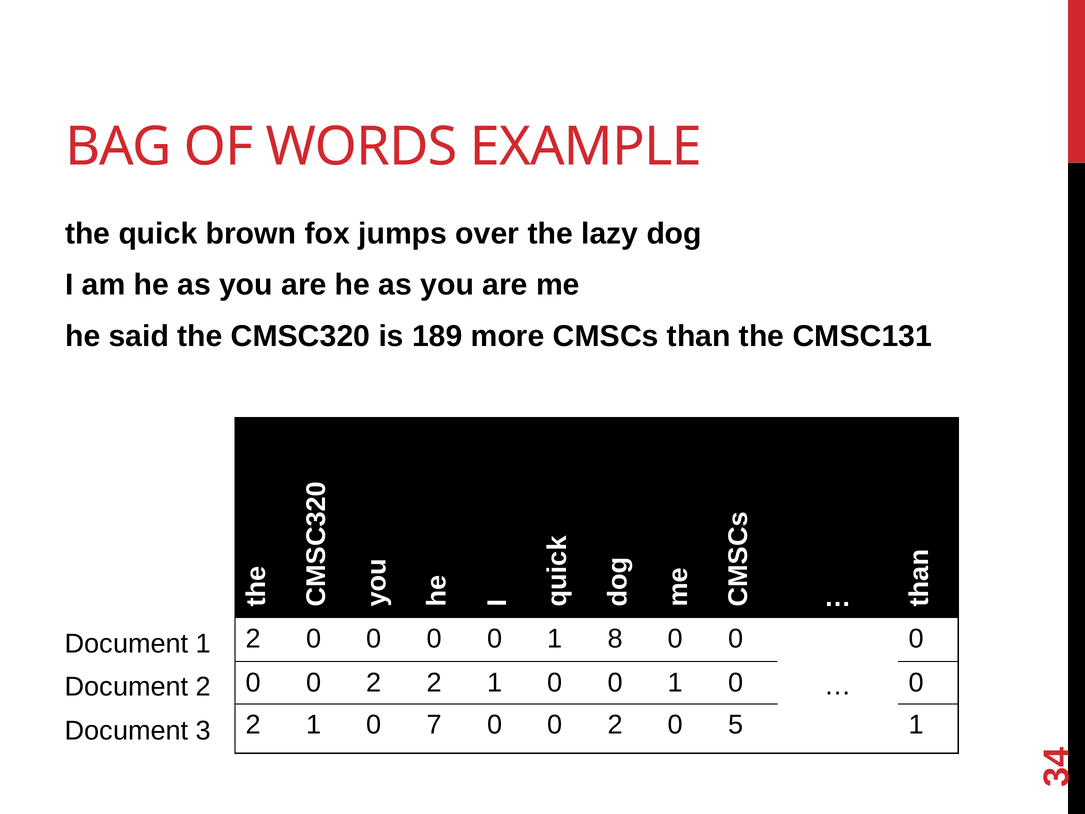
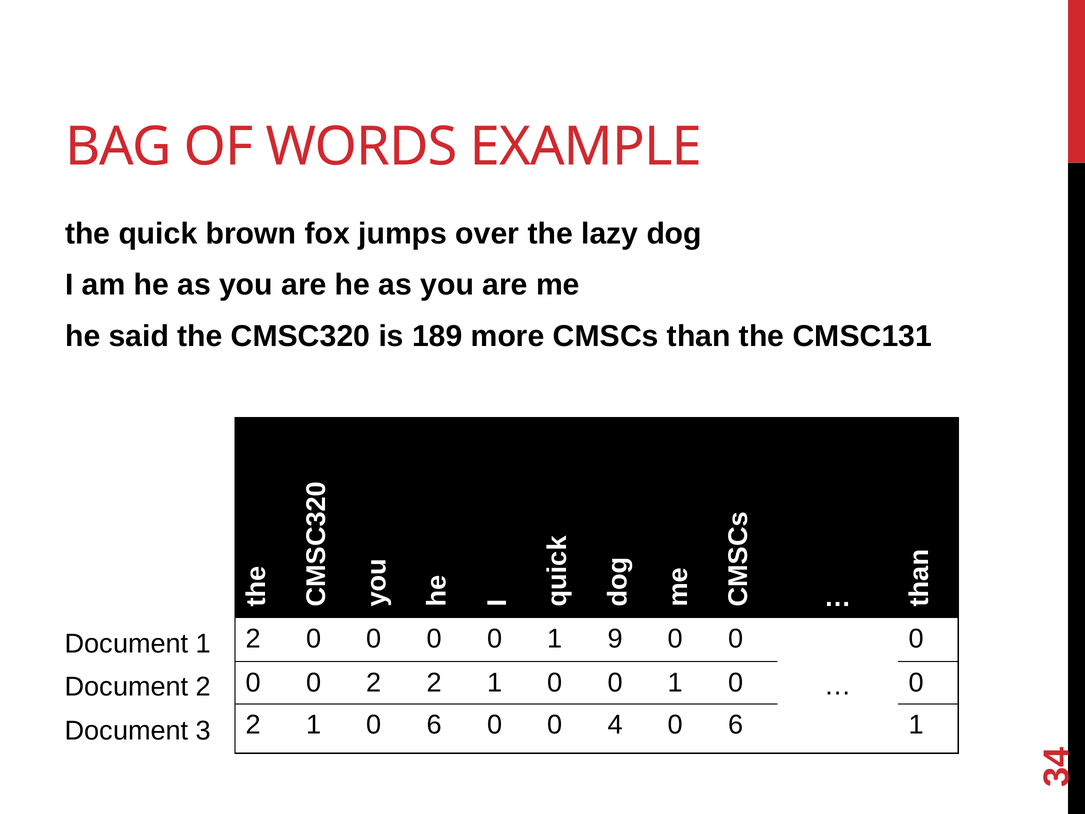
8: 8 -> 9
1 0 7: 7 -> 6
2 at (615, 725): 2 -> 4
5 at (736, 725): 5 -> 6
